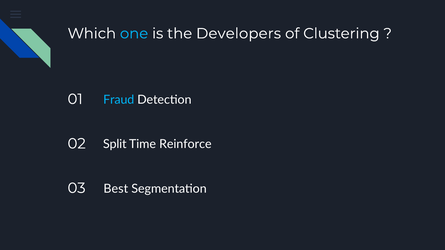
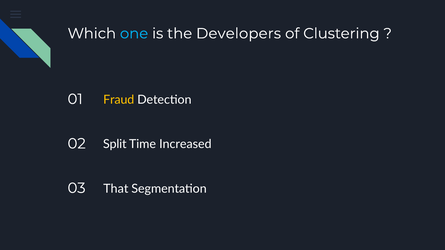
Fraud colour: light blue -> yellow
Reinforce: Reinforce -> Increased
Best: Best -> That
